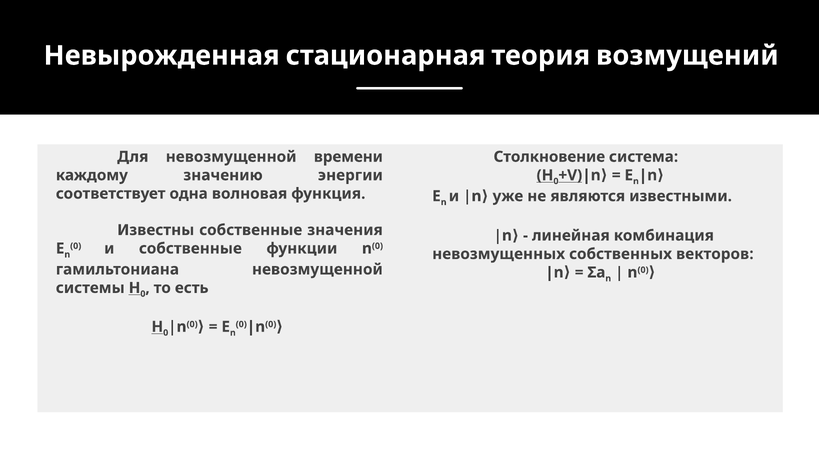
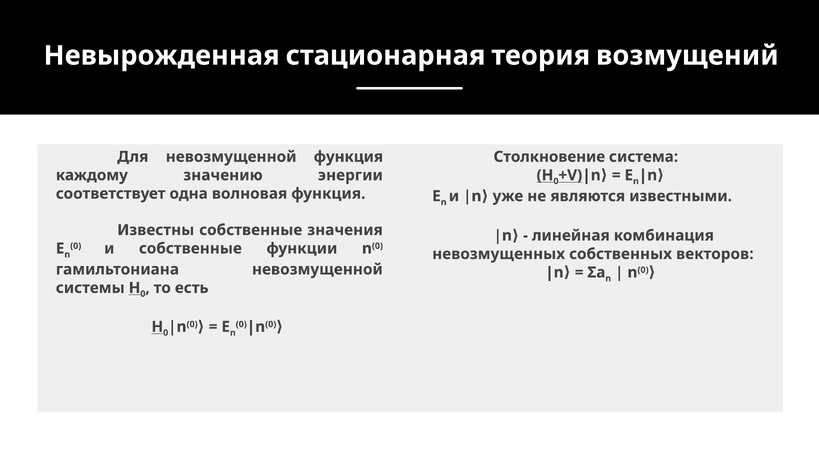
невозмущенной времени: времени -> функция
